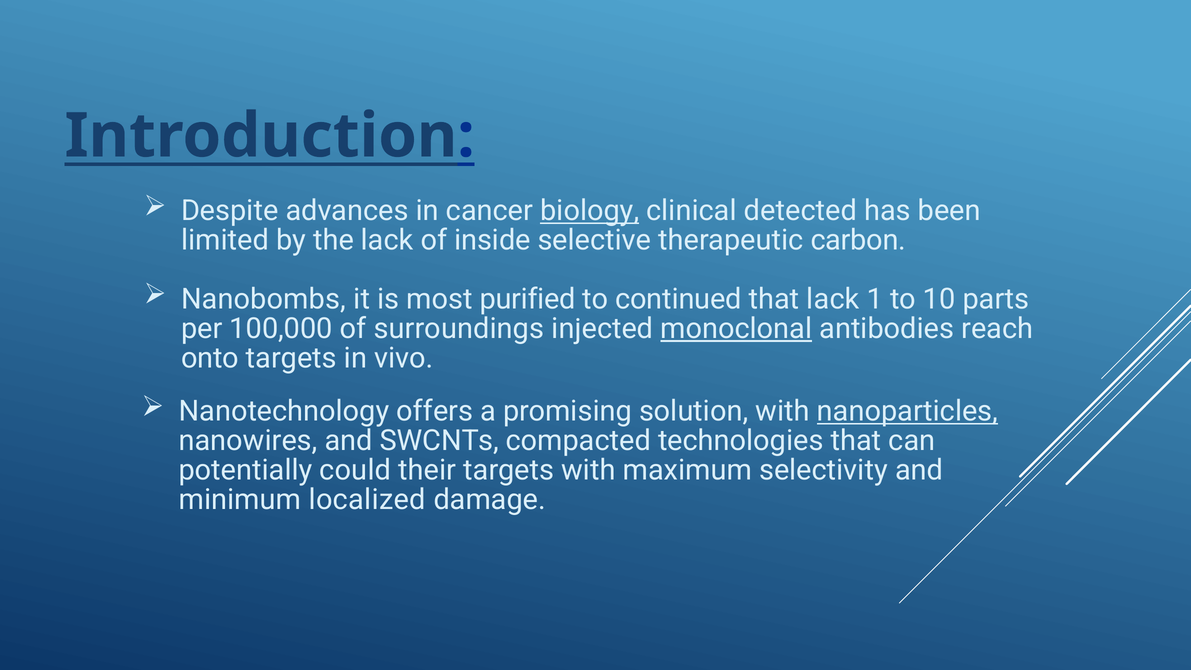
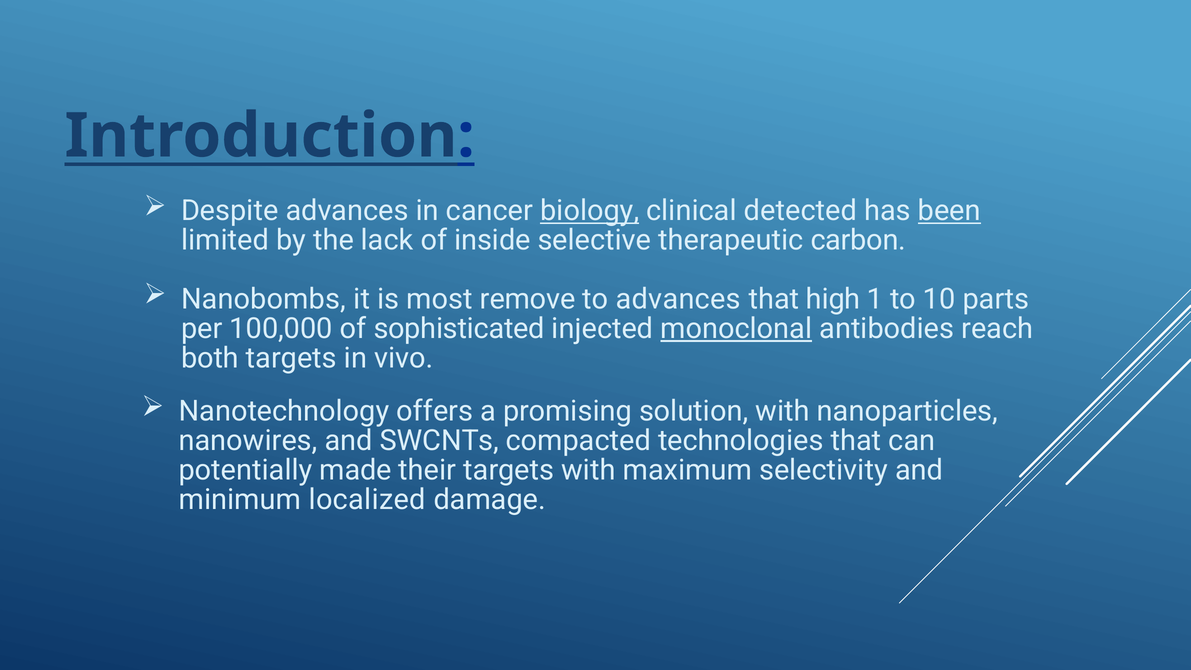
been underline: none -> present
purified: purified -> remove
to continued: continued -> advances
that lack: lack -> high
surroundings: surroundings -> sophisticated
onto: onto -> both
nanoparticles underline: present -> none
could: could -> made
